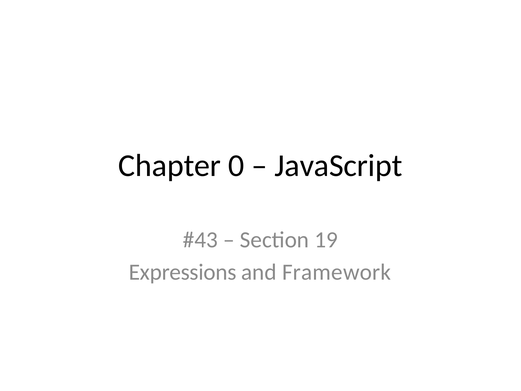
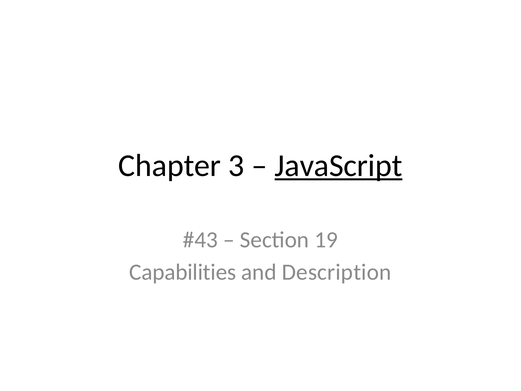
0: 0 -> 3
JavaScript underline: none -> present
Expressions: Expressions -> Capabilities
Framework: Framework -> Description
